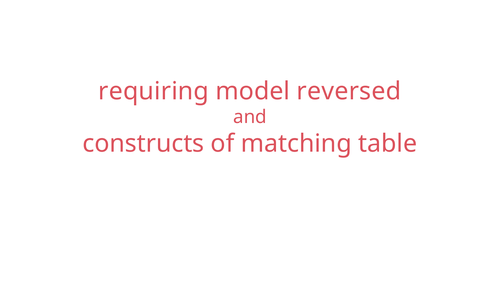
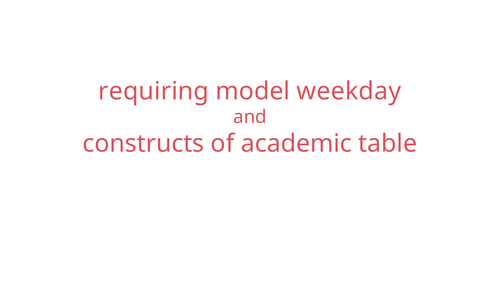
reversed: reversed -> weekday
matching: matching -> academic
